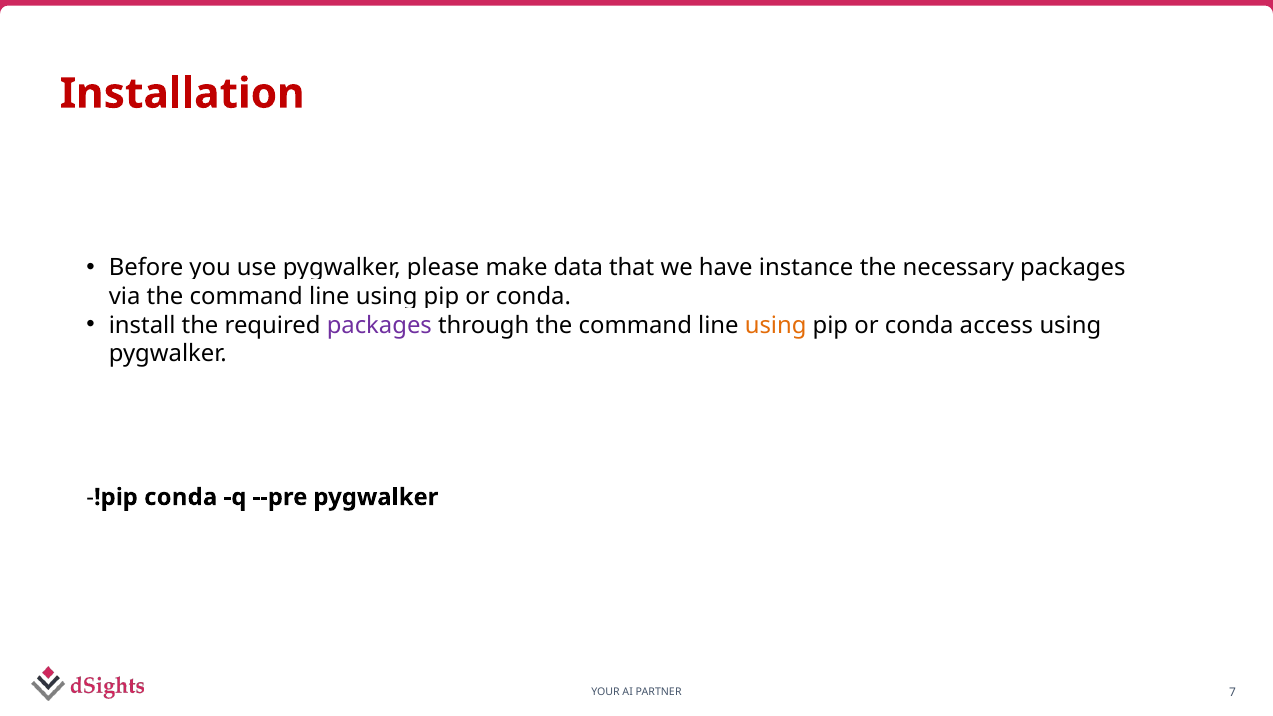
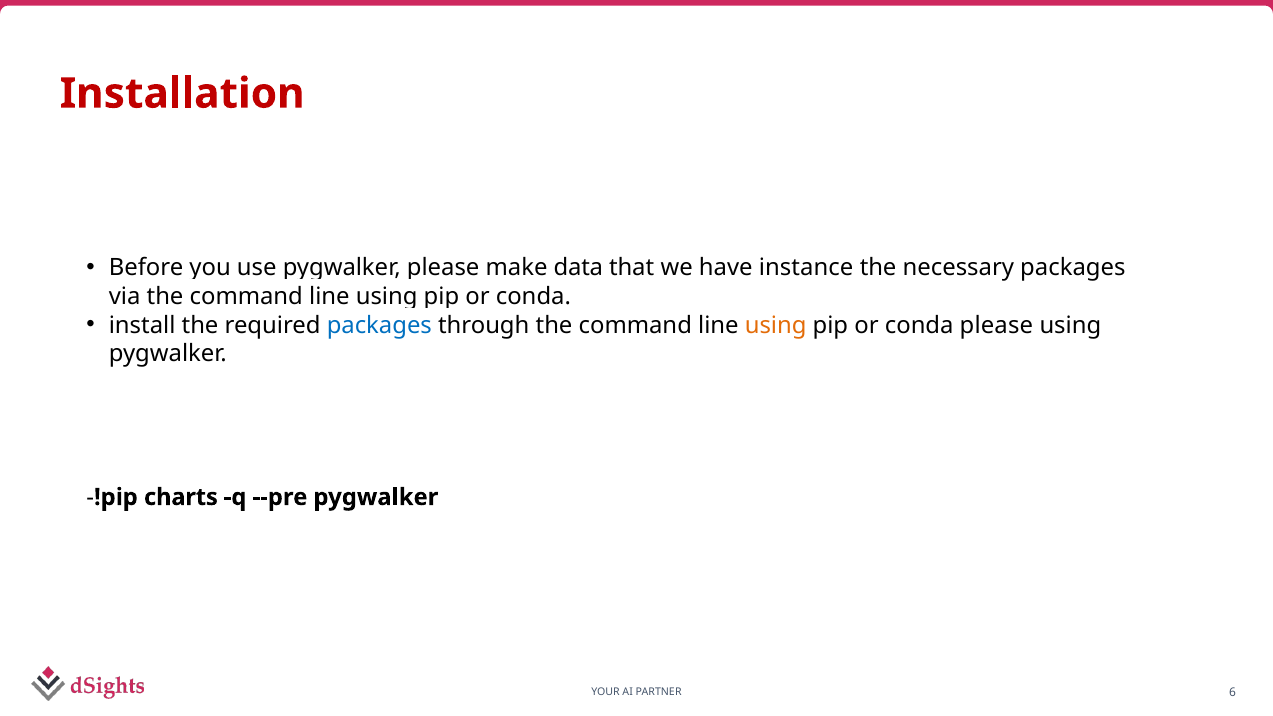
packages at (379, 325) colour: purple -> blue
conda access: access -> please
conda at (181, 497): conda -> charts
7: 7 -> 6
